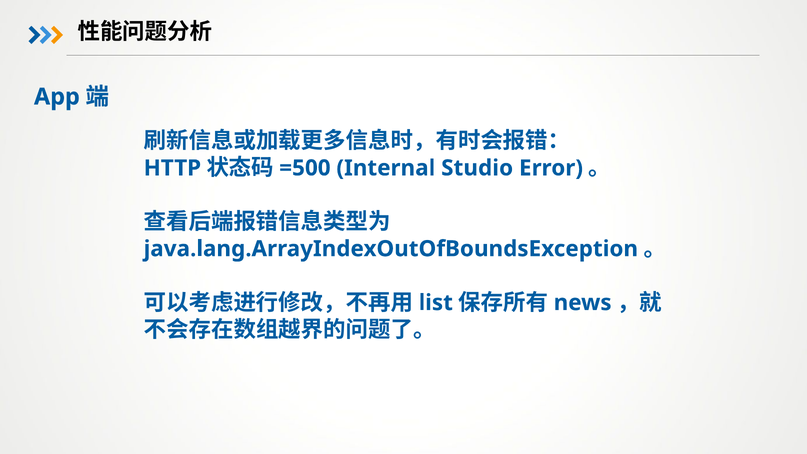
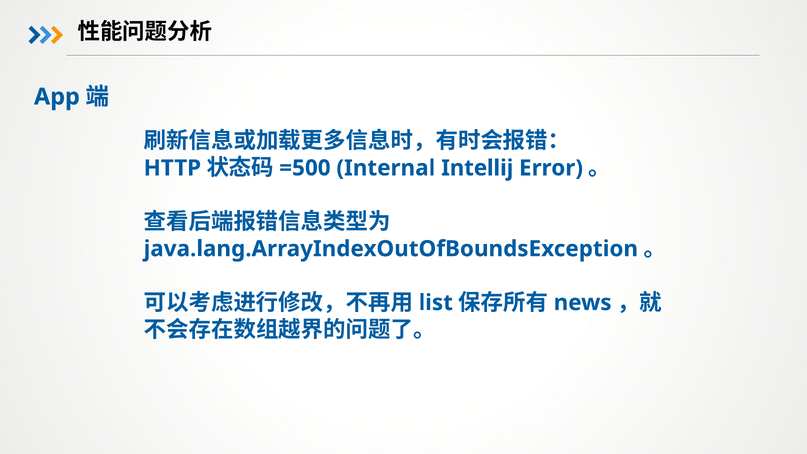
Studio: Studio -> Intellij
